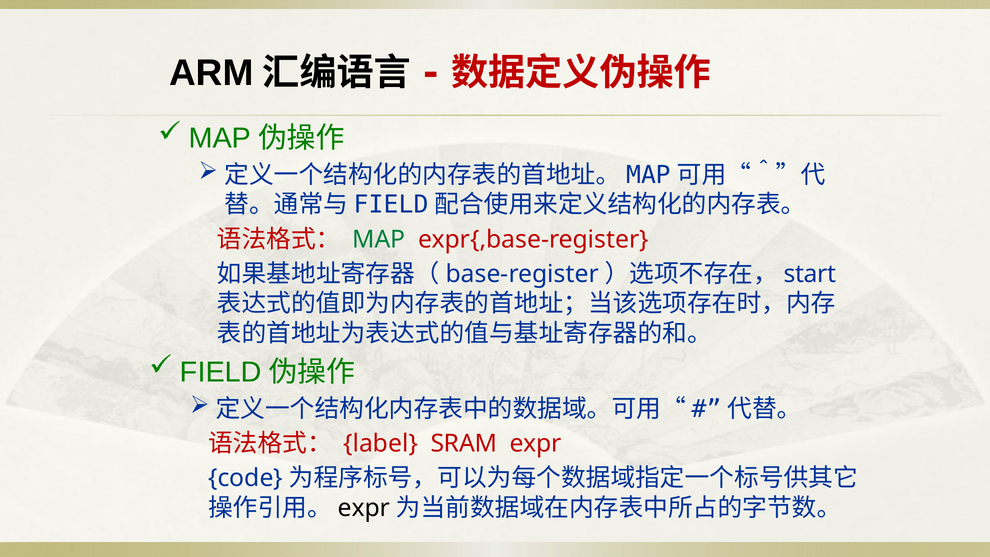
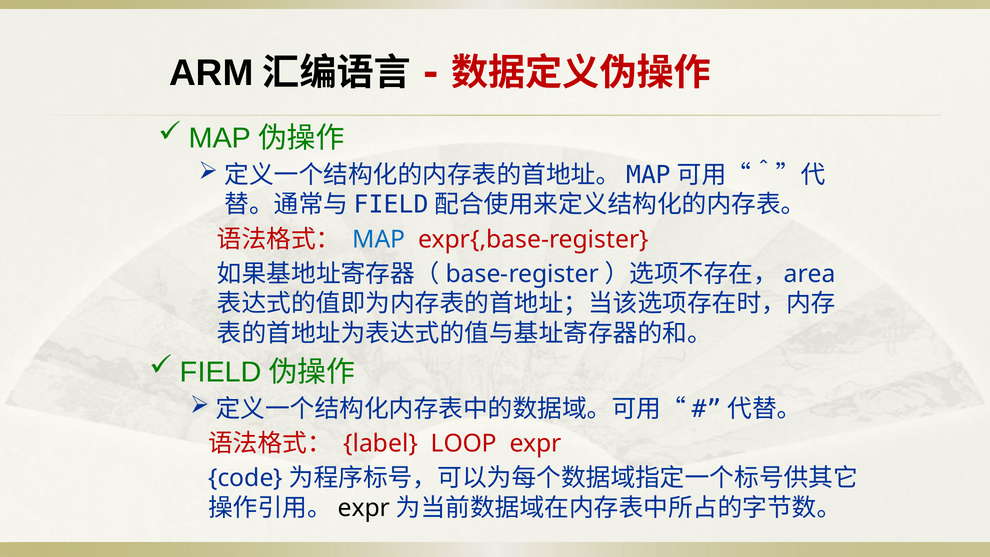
MAP colour: green -> blue
start: start -> area
SRAM: SRAM -> LOOP
